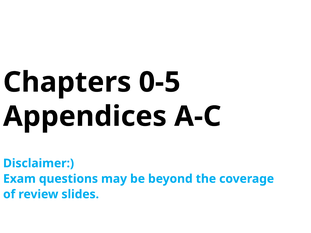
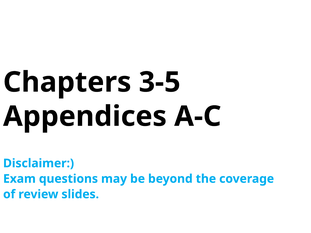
0-5: 0-5 -> 3-5
